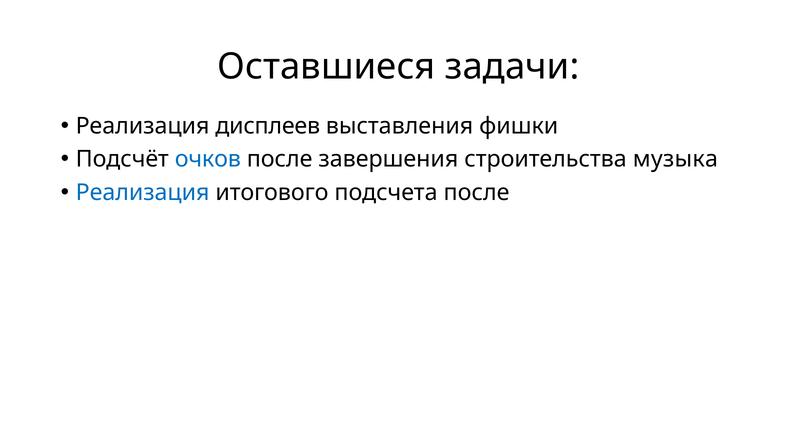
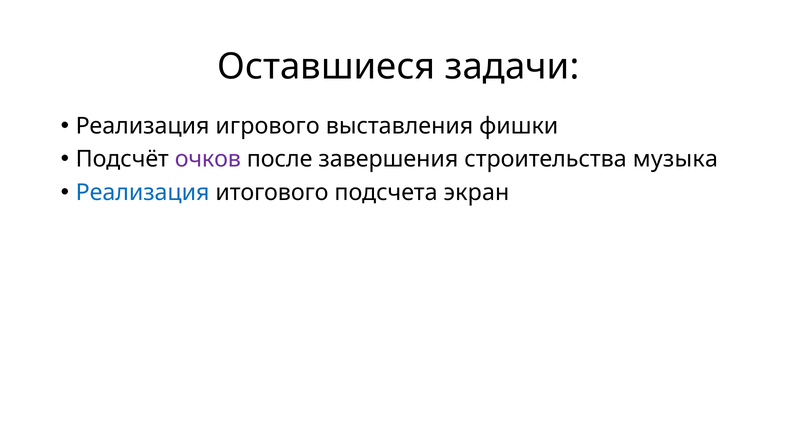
дисплеев: дисплеев -> игрового
очков colour: blue -> purple
подсчета после: после -> экран
